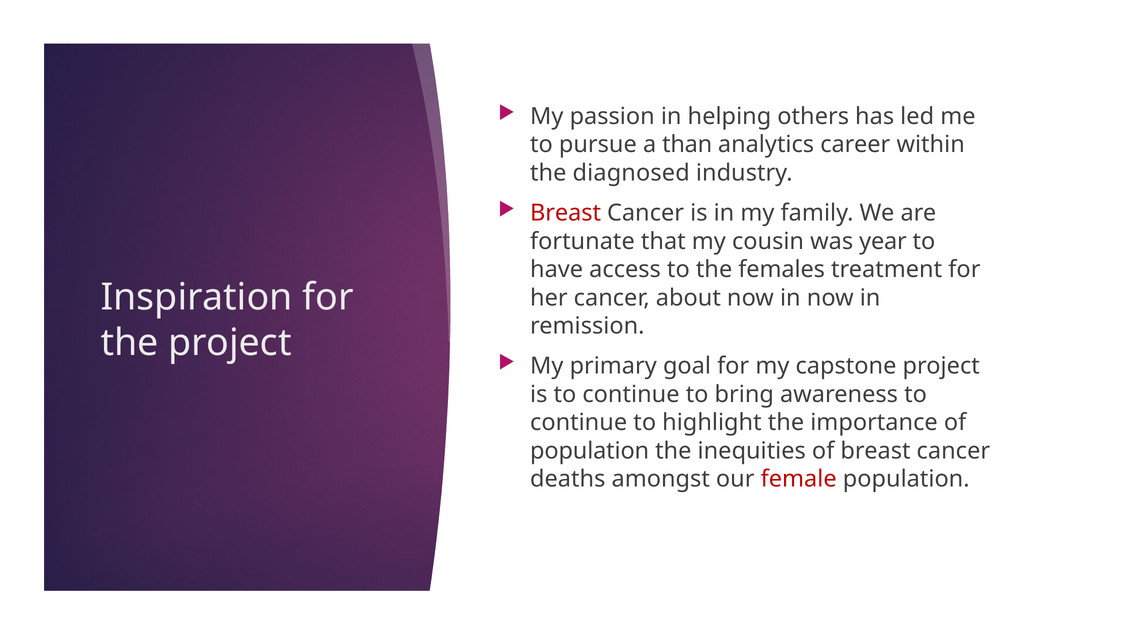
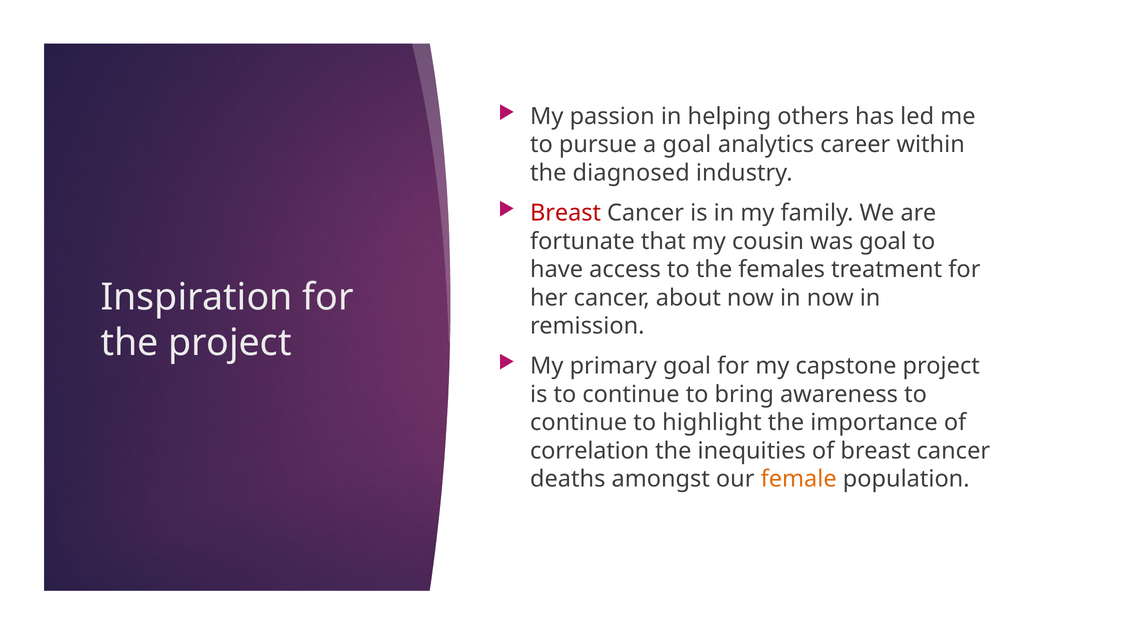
a than: than -> goal
was year: year -> goal
population at (590, 451): population -> correlation
female colour: red -> orange
